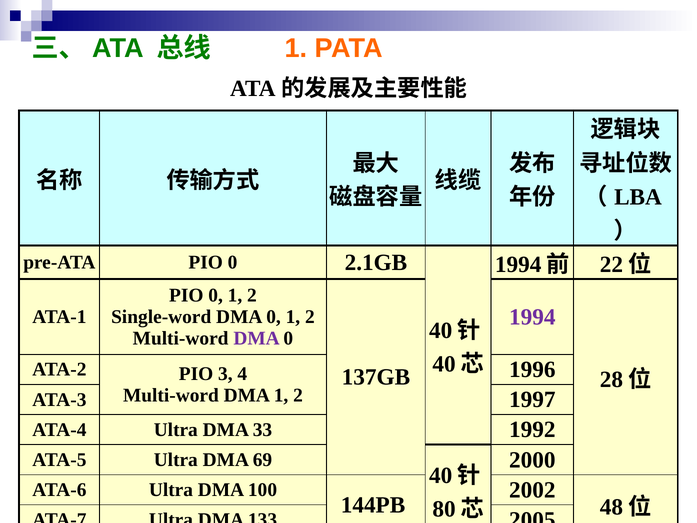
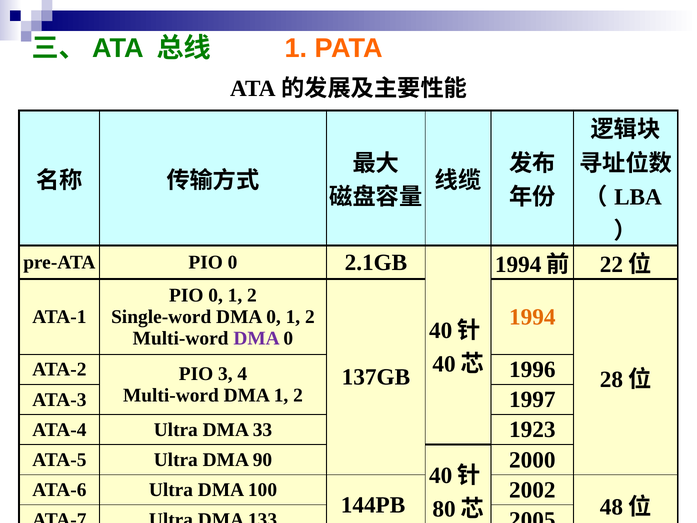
1994 colour: purple -> orange
1992: 1992 -> 1923
69: 69 -> 90
